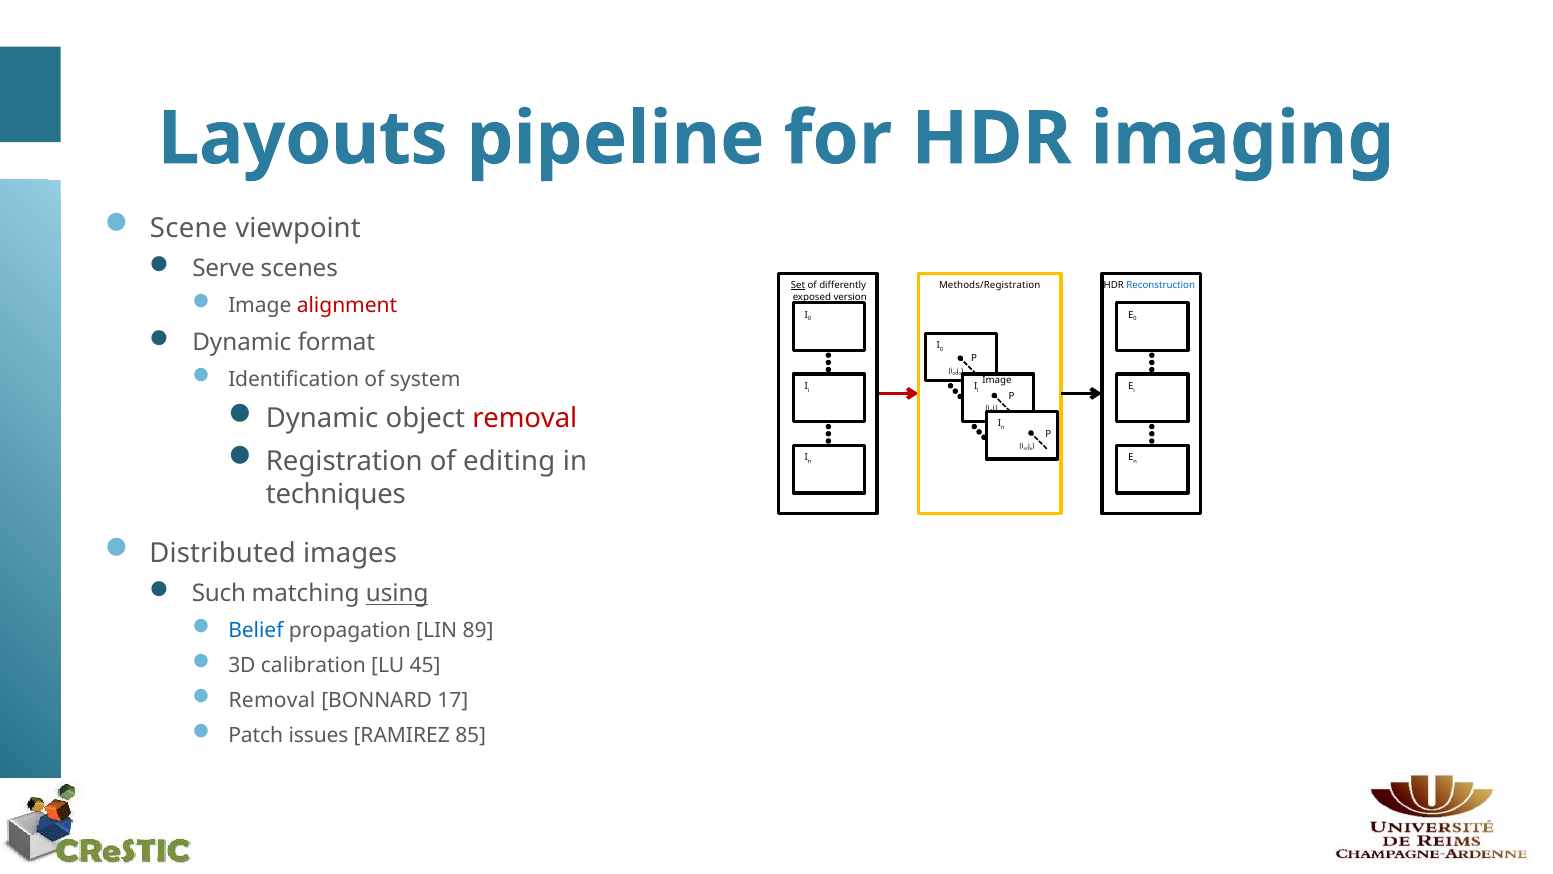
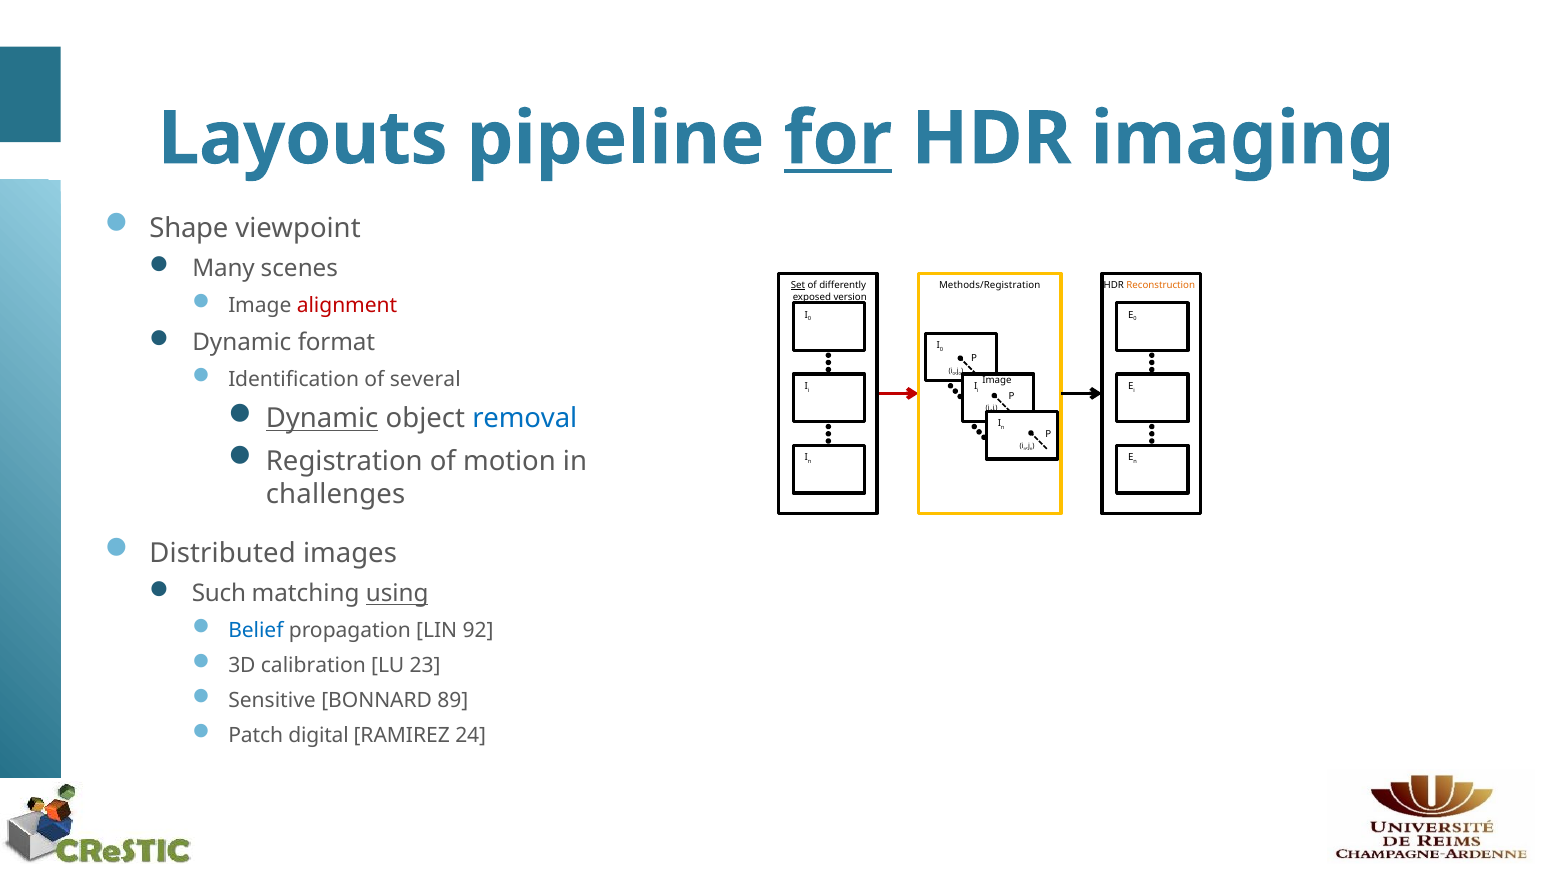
for underline: none -> present
Scene: Scene -> Shape
Serve: Serve -> Many
Reconstruction colour: blue -> orange
system: system -> several
Dynamic at (322, 418) underline: none -> present
removal at (525, 418) colour: red -> blue
editing: editing -> motion
techniques: techniques -> challenges
89: 89 -> 92
45: 45 -> 23
Removal at (272, 700): Removal -> Sensitive
17: 17 -> 89
issues: issues -> digital
85: 85 -> 24
